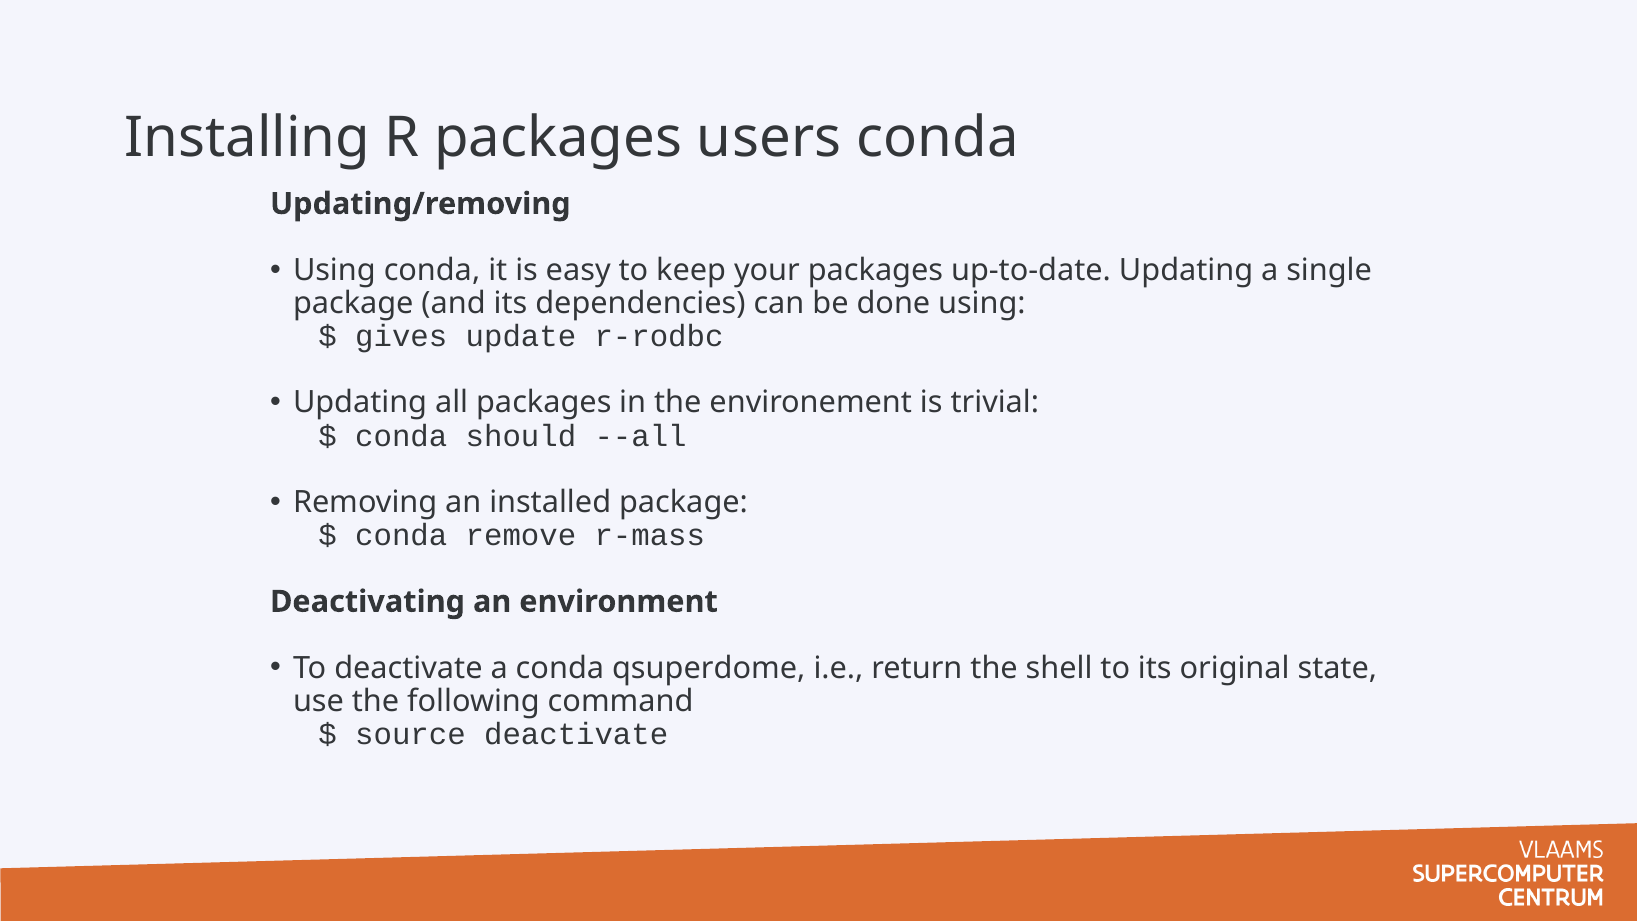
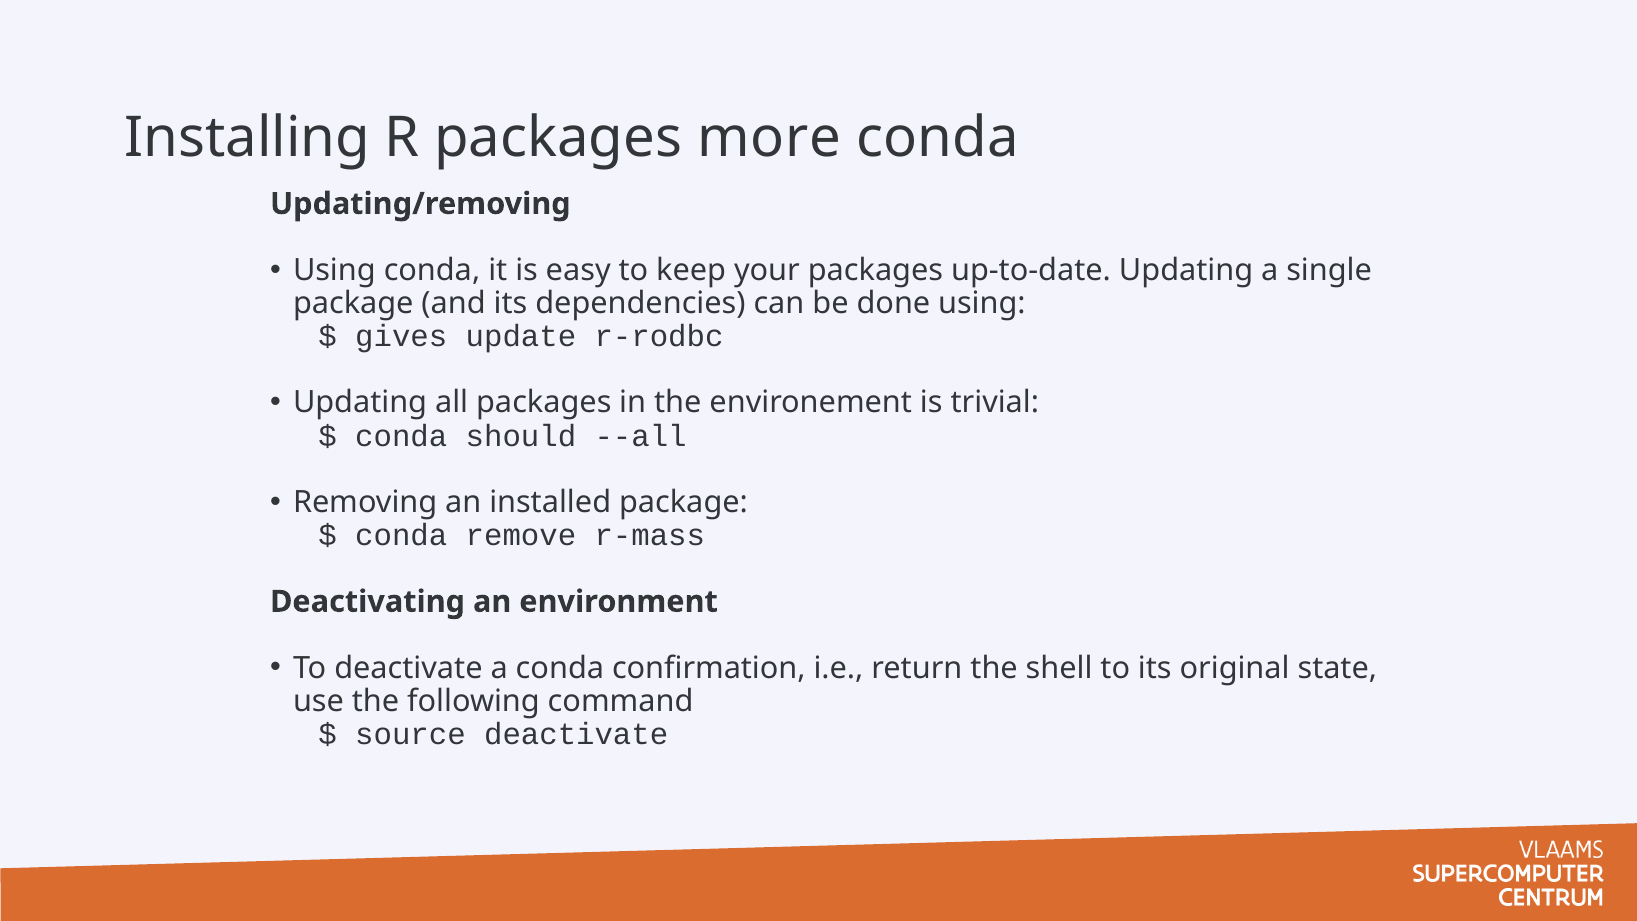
users: users -> more
qsuperdome: qsuperdome -> confirmation
